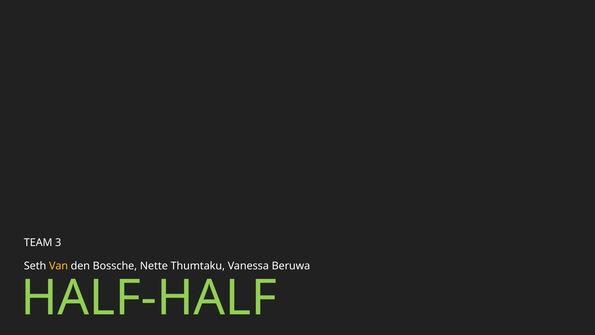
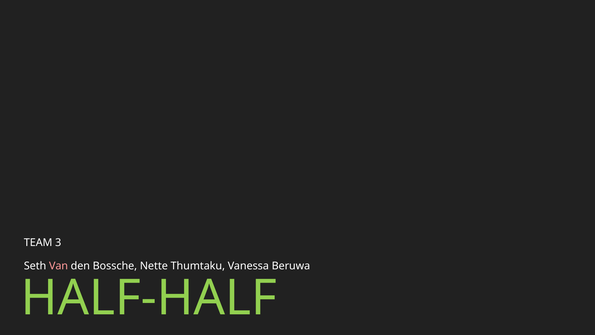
Van colour: yellow -> pink
